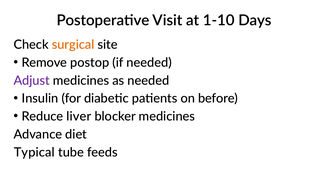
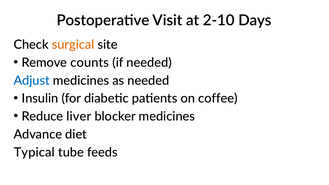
1-10: 1-10 -> 2-10
postop: postop -> counts
Adjust colour: purple -> blue
before: before -> coffee
